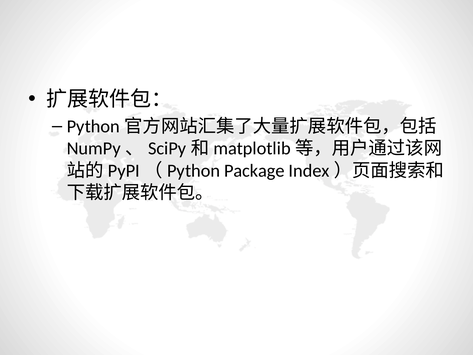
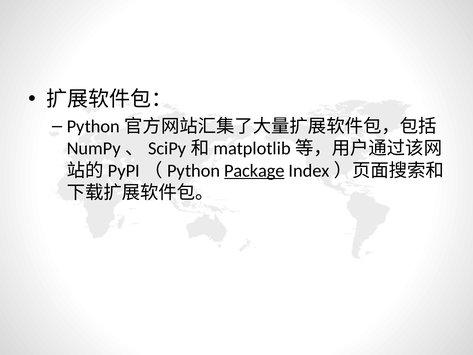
Package underline: none -> present
